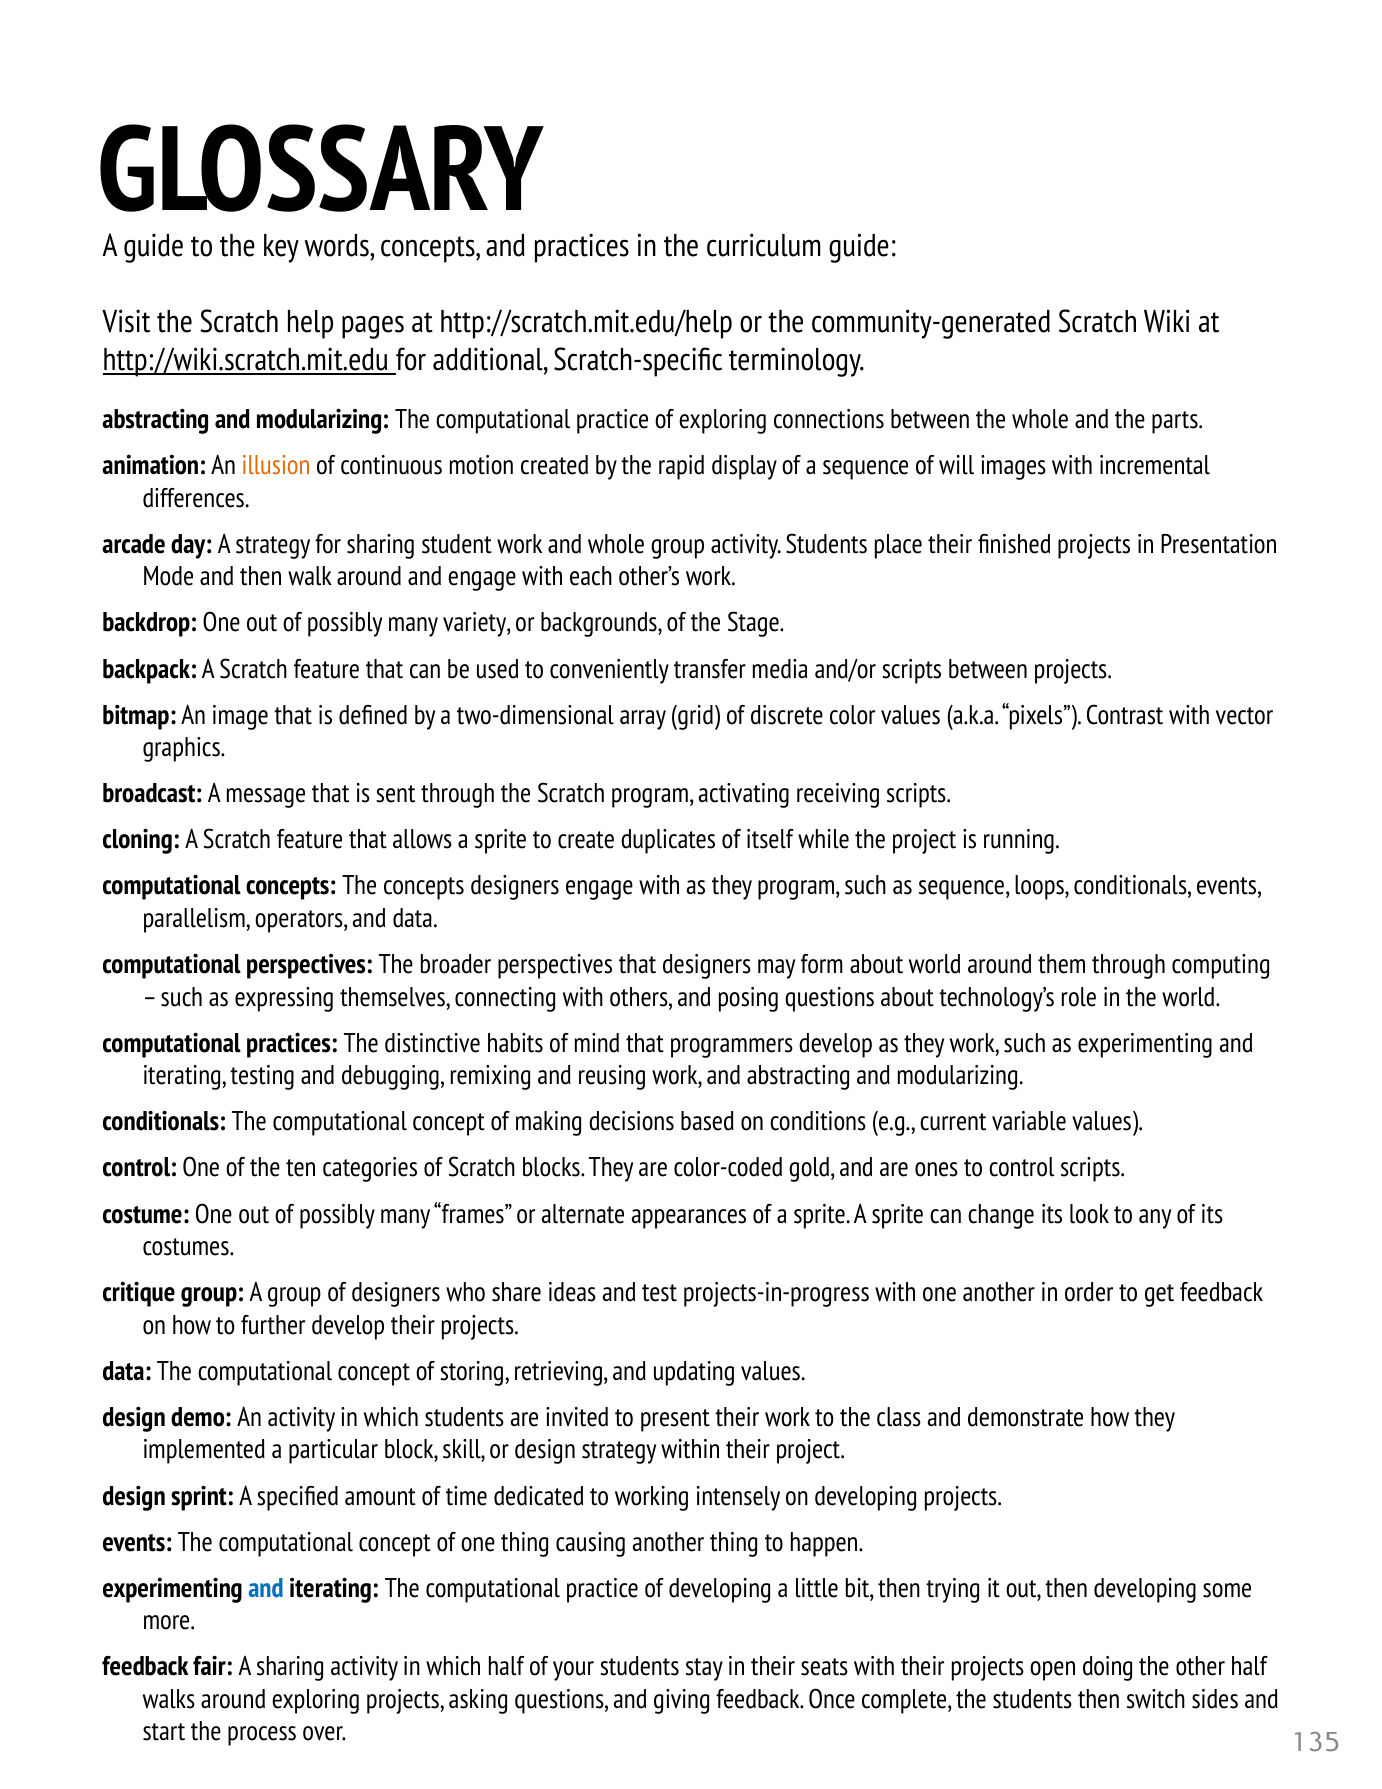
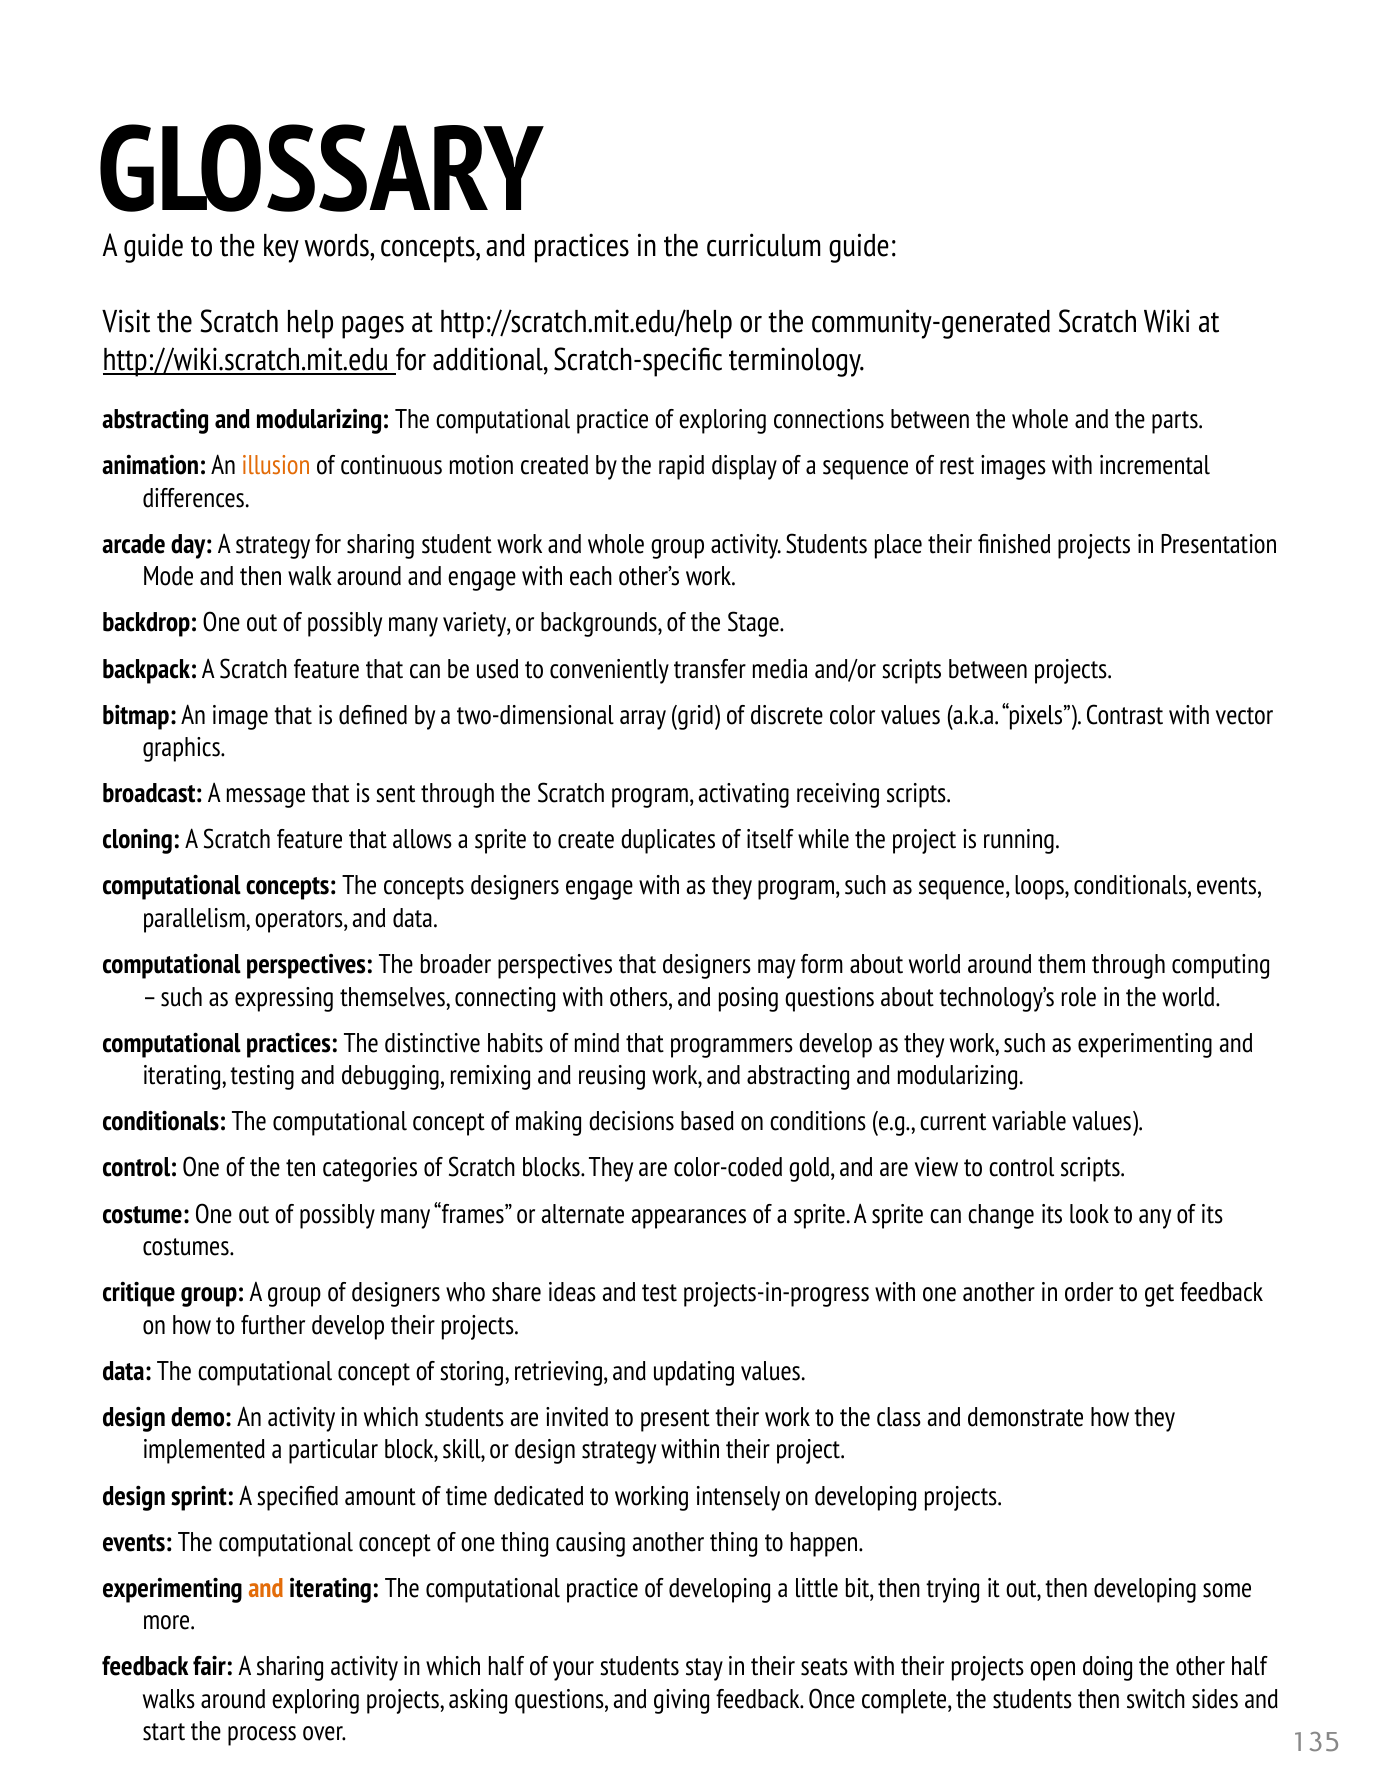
will: will -> rest
ones: ones -> view
and at (266, 1588) colour: blue -> orange
